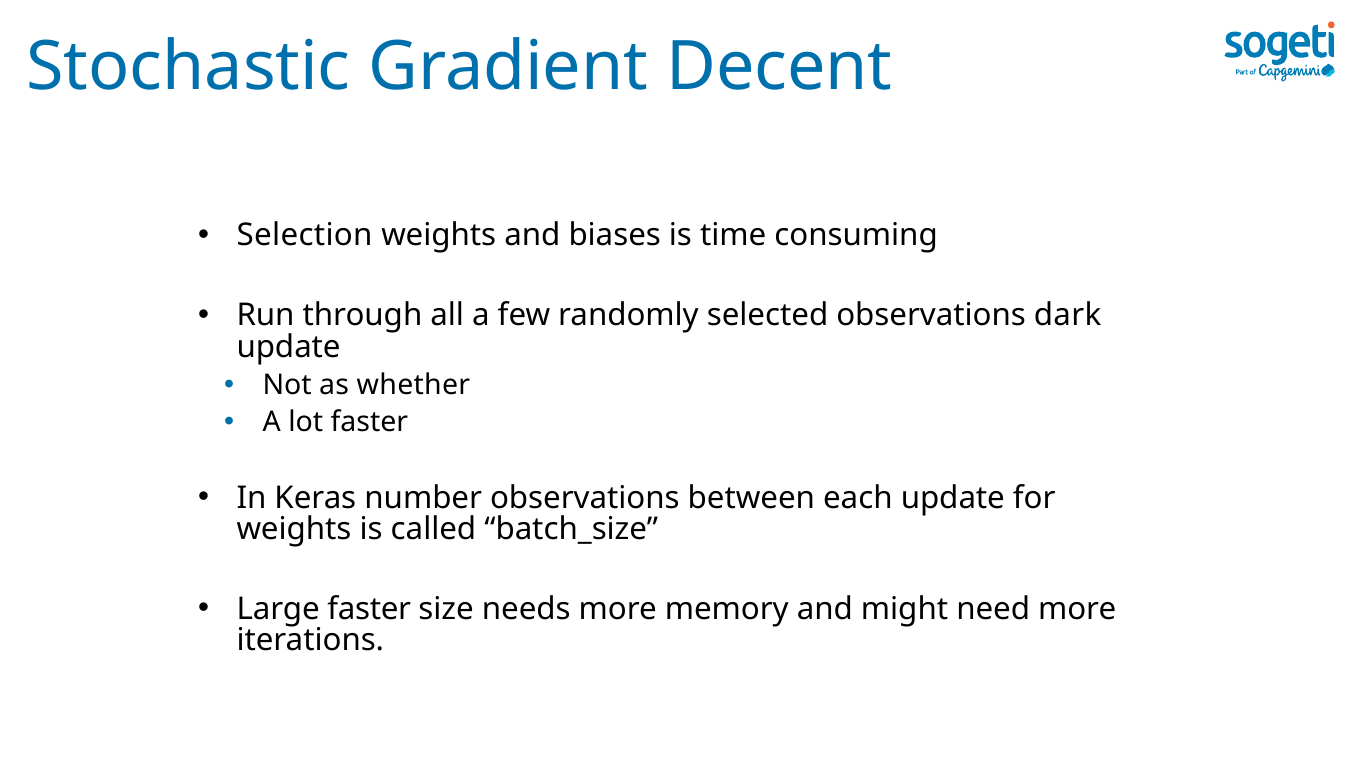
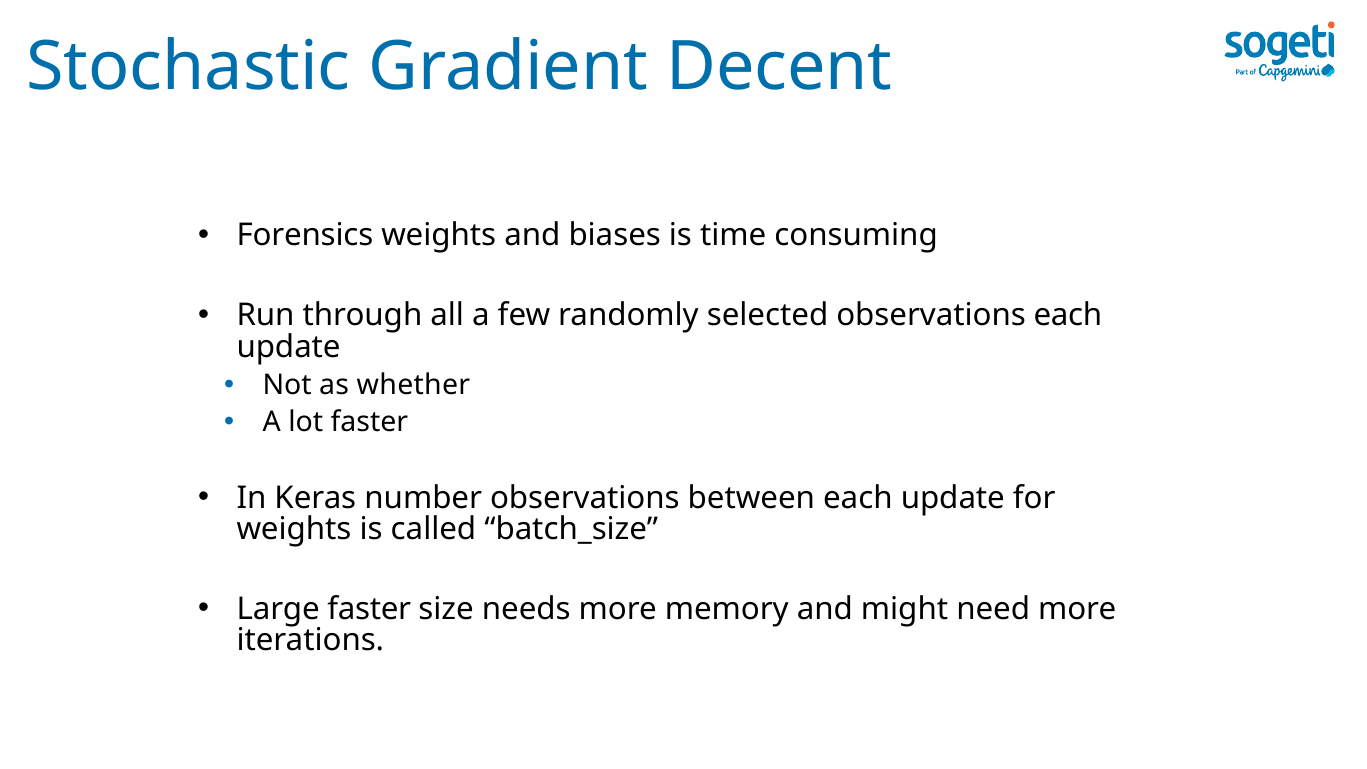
Selection: Selection -> Forensics
observations dark: dark -> each
